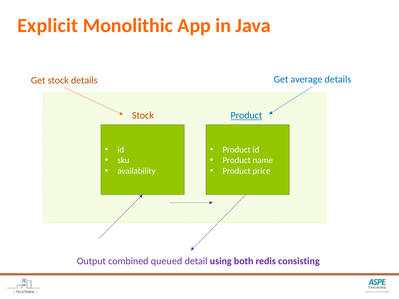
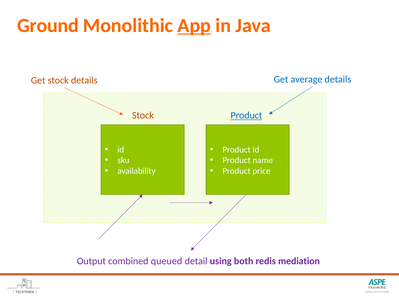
Explicit: Explicit -> Ground
App underline: none -> present
consisting: consisting -> mediation
